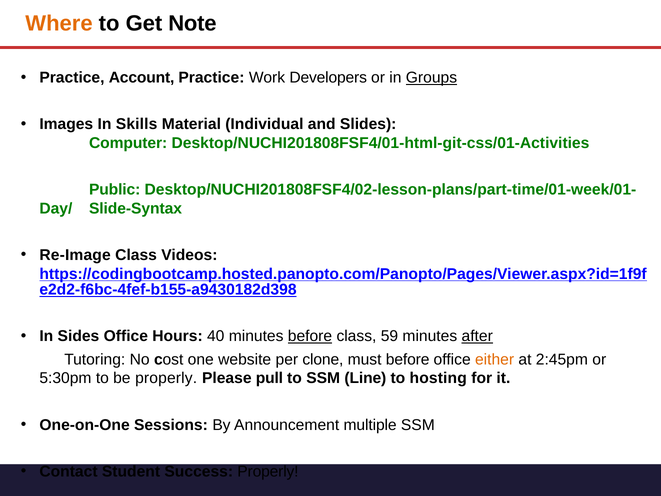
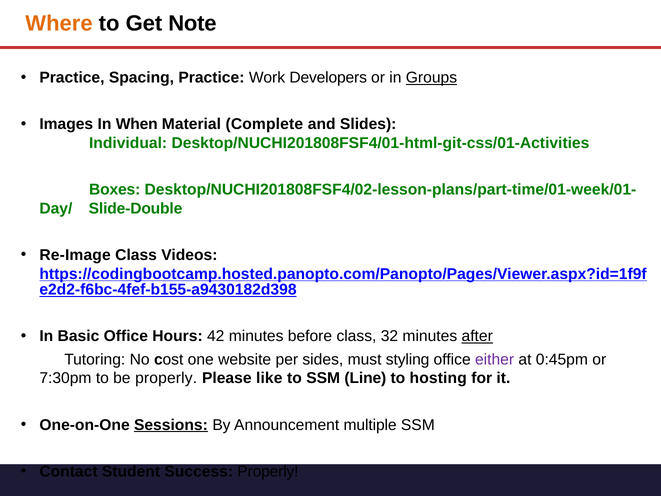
Account: Account -> Spacing
Skills: Skills -> When
Individual: Individual -> Complete
Computer: Computer -> Individual
Public: Public -> Boxes
Slide-Syntax: Slide-Syntax -> Slide-Double
Sides: Sides -> Basic
40: 40 -> 42
before at (310, 336) underline: present -> none
59: 59 -> 32
clone: clone -> sides
must before: before -> styling
either colour: orange -> purple
2:45pm: 2:45pm -> 0:45pm
5:30pm: 5:30pm -> 7:30pm
pull: pull -> like
Sessions underline: none -> present
